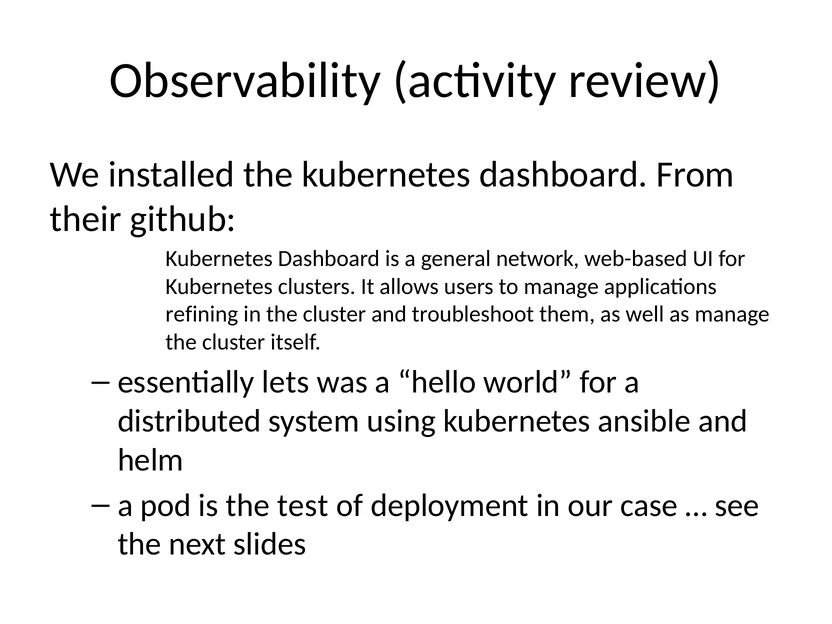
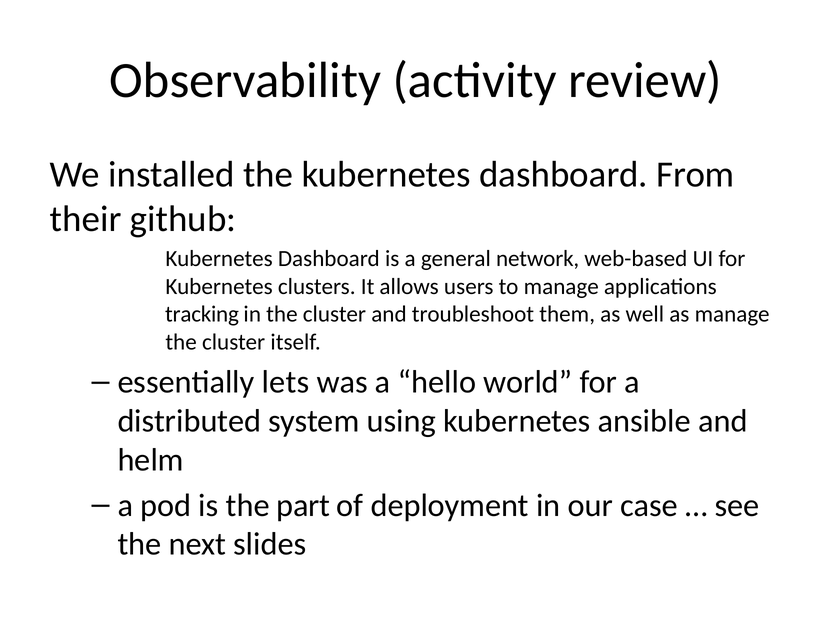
refining: refining -> tracking
test: test -> part
